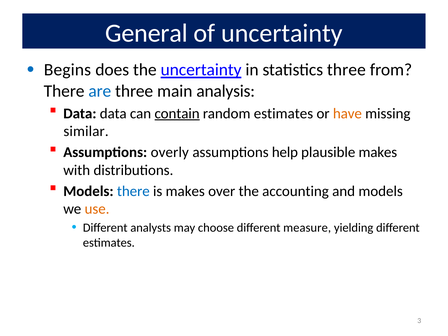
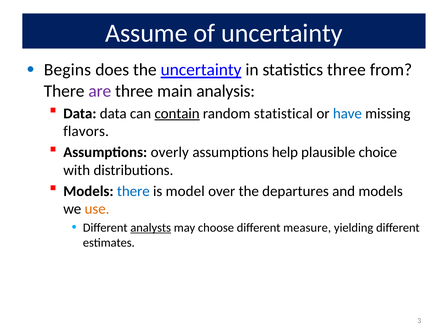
General: General -> Assume
are colour: blue -> purple
random estimates: estimates -> statistical
have colour: orange -> blue
similar: similar -> flavors
plausible makes: makes -> choice
is makes: makes -> model
accounting: accounting -> departures
analysts underline: none -> present
